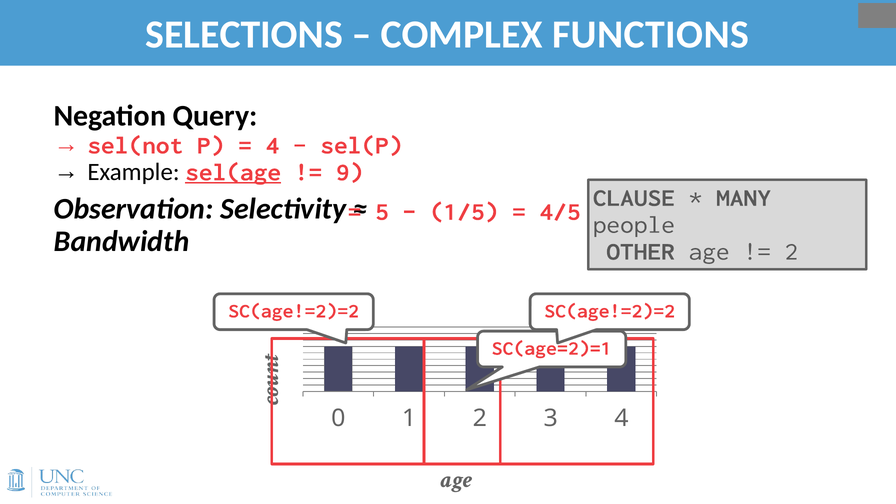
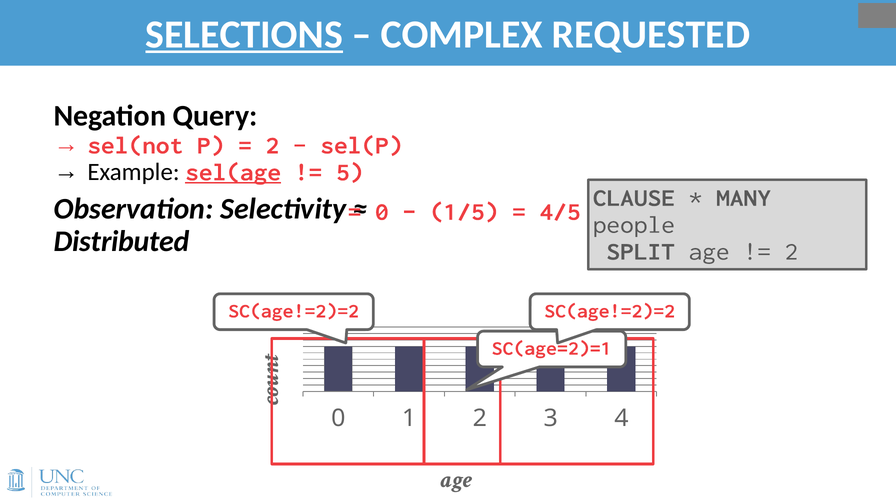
SELECTIONS underline: none -> present
FUNCTIONS: FUNCTIONS -> REQUESTED
4 at (272, 145): 4 -> 2
9: 9 -> 5
5 at (382, 212): 5 -> 0
Bandwidth: Bandwidth -> Distributed
OTHER: OTHER -> SPLIT
